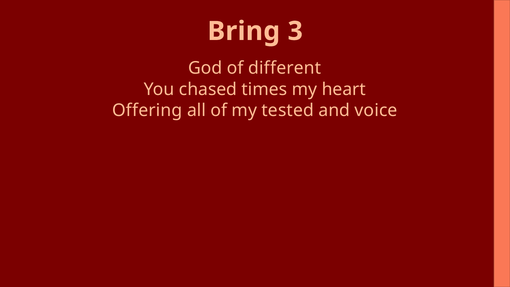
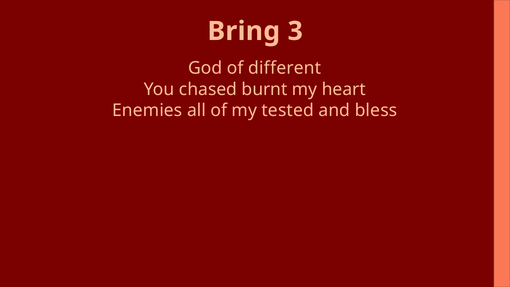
times: times -> burnt
Offering: Offering -> Enemies
voice: voice -> bless
